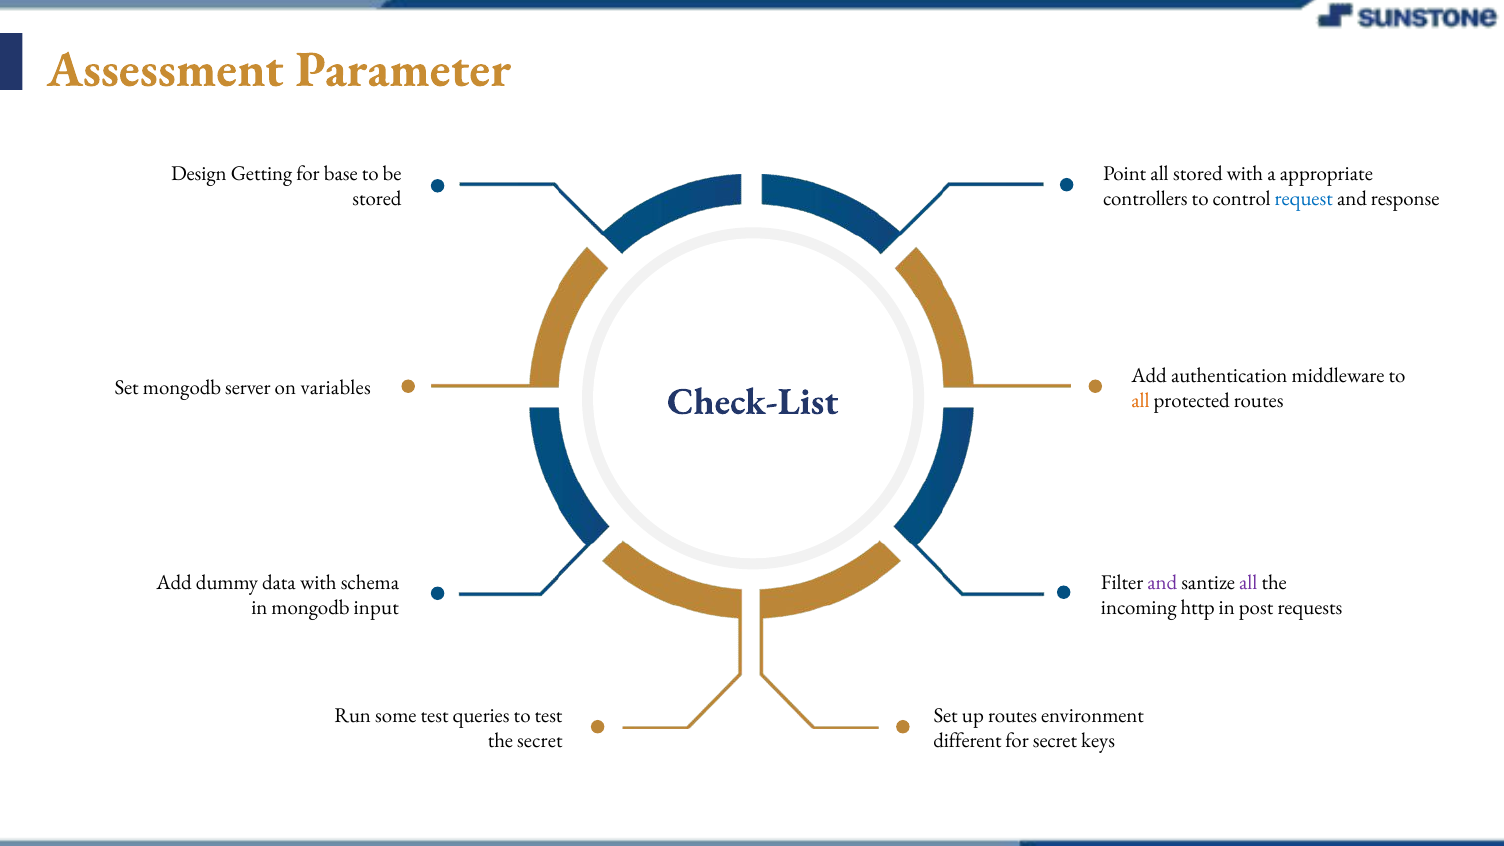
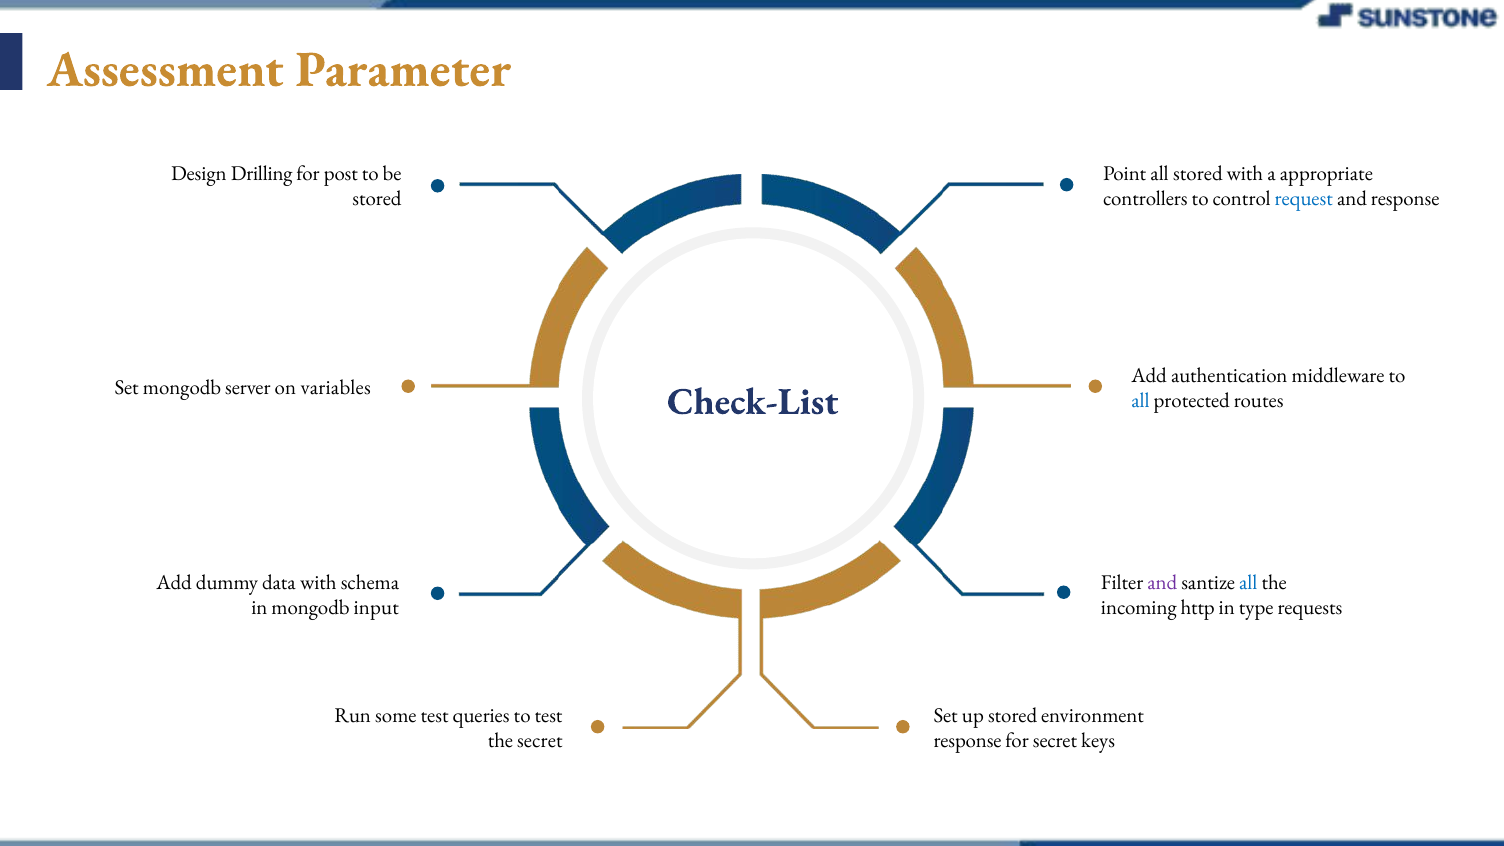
Getting: Getting -> Drilling
base: base -> post
all at (1141, 400) colour: orange -> blue
all at (1248, 582) colour: purple -> blue
post: post -> type
up routes: routes -> stored
different at (968, 741): different -> response
